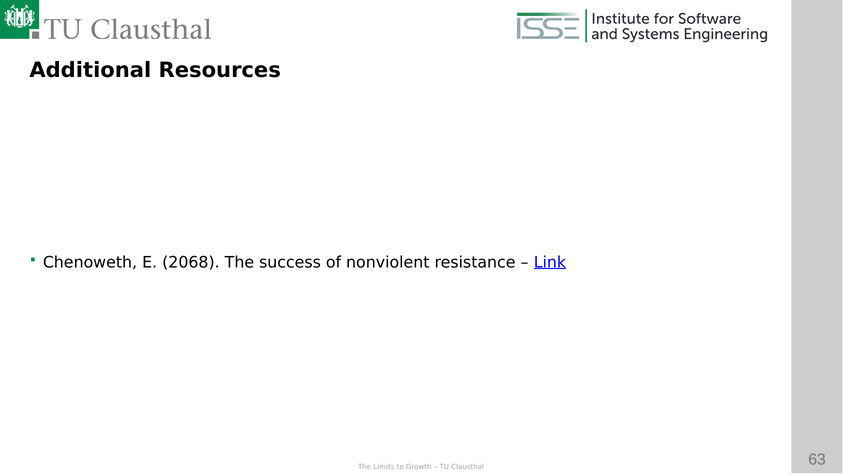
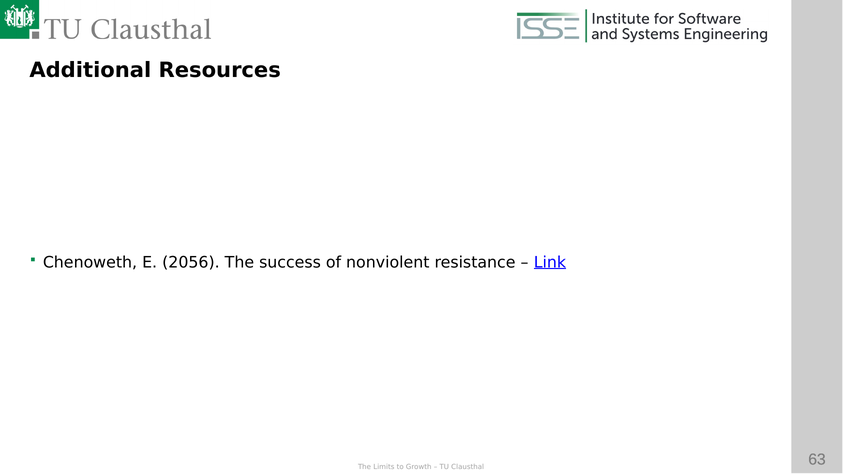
2068: 2068 -> 2056
